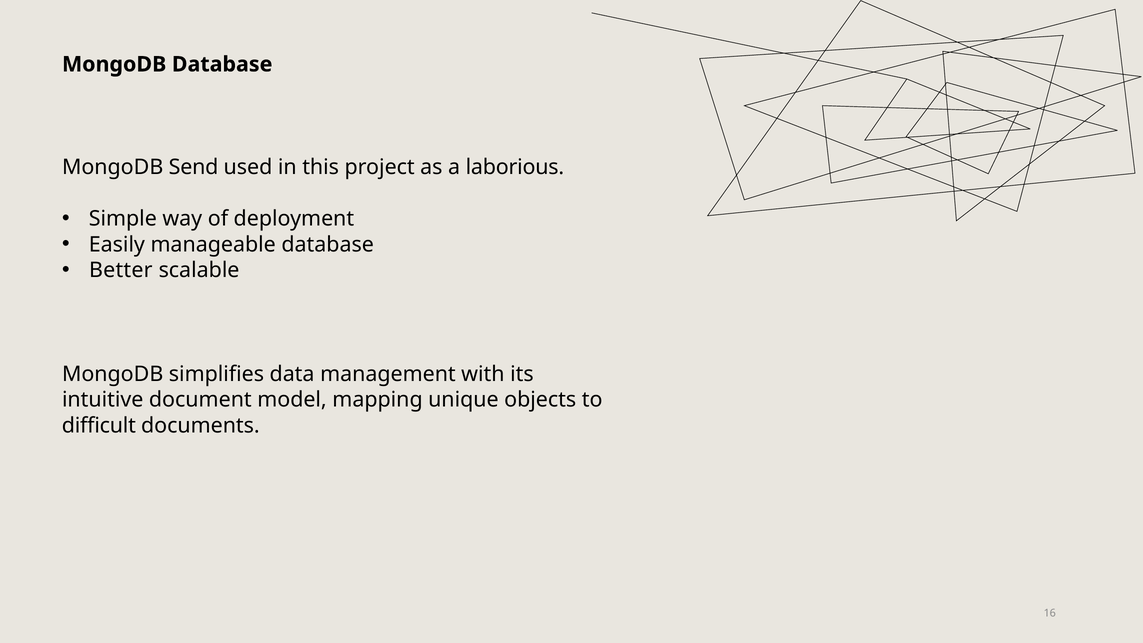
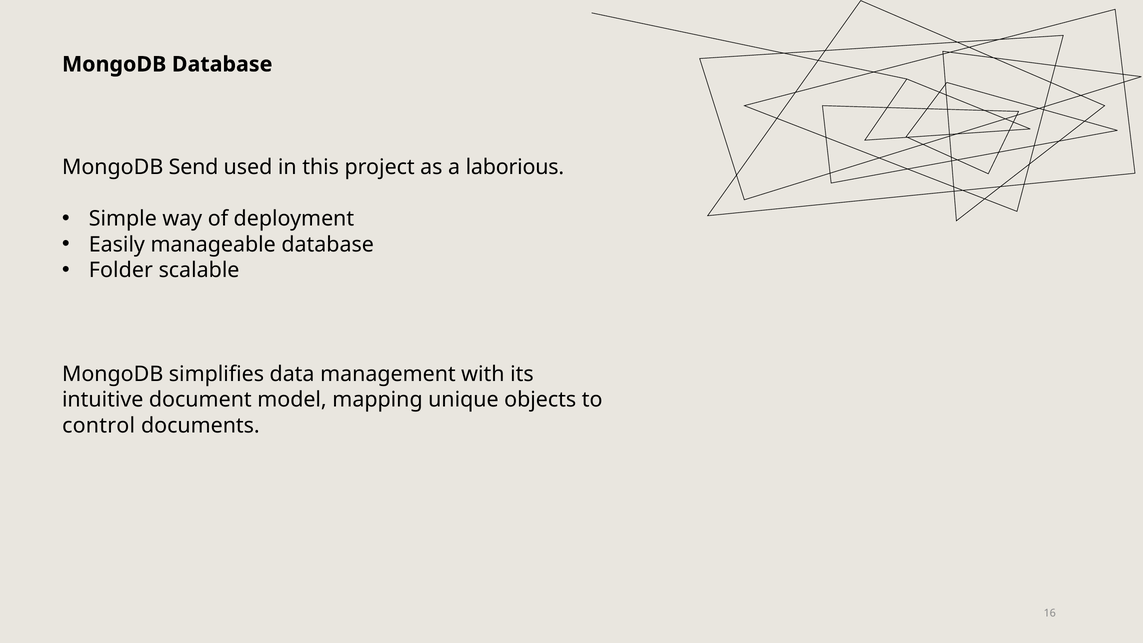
Better: Better -> Folder
difficult: difficult -> control
